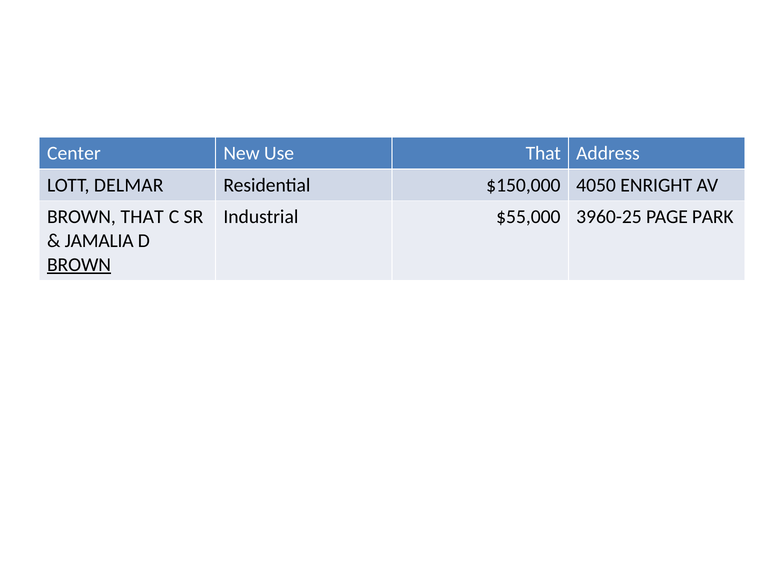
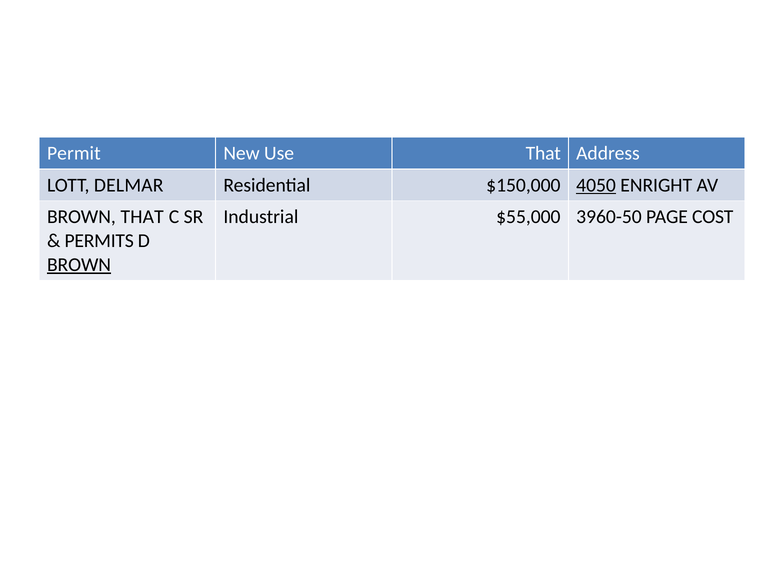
Center: Center -> Permit
4050 underline: none -> present
3960-25: 3960-25 -> 3960-50
PARK: PARK -> COST
JAMALIA: JAMALIA -> PERMITS
